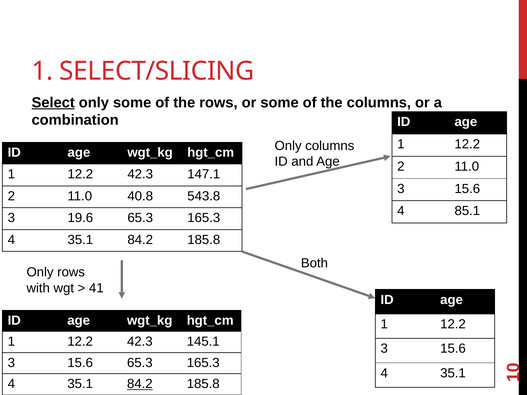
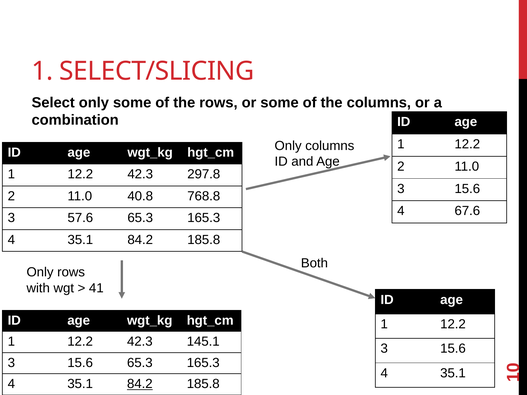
Select underline: present -> none
147.1: 147.1 -> 297.8
543.8: 543.8 -> 768.8
85.1: 85.1 -> 67.6
19.6: 19.6 -> 57.6
